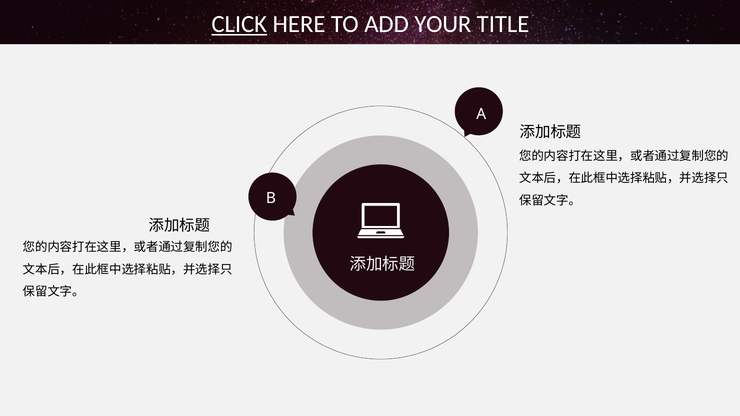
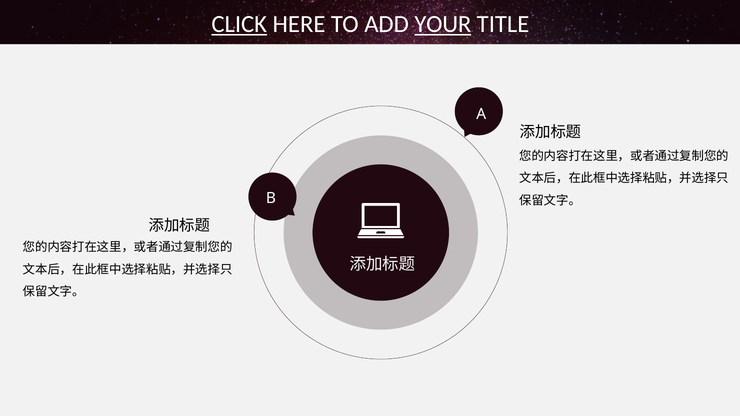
YOUR underline: none -> present
